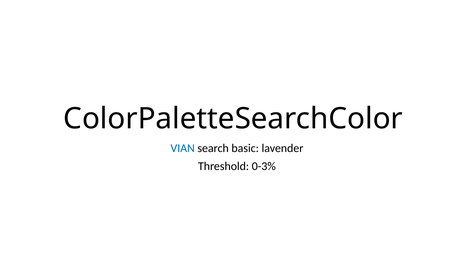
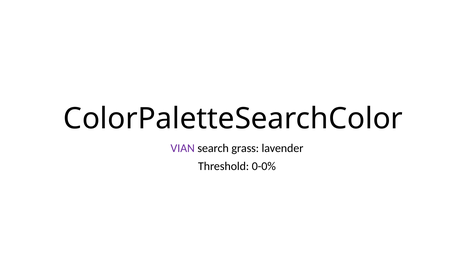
VIAN colour: blue -> purple
basic: basic -> grass
0-3%: 0-3% -> 0-0%
